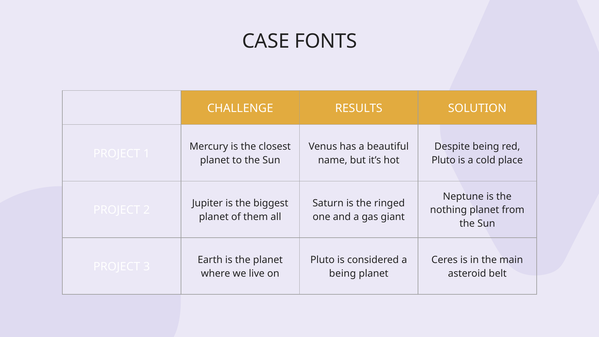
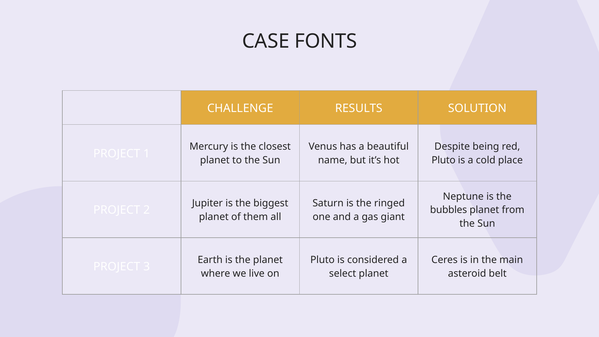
nothing: nothing -> bubbles
being at (343, 273): being -> select
